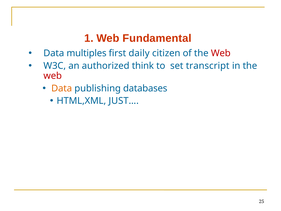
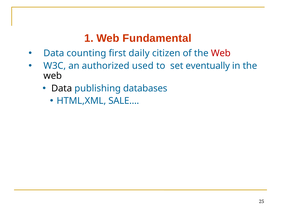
multiples: multiples -> counting
think: think -> used
transcript: transcript -> eventually
web at (53, 76) colour: red -> black
Data at (62, 88) colour: orange -> black
JUST…: JUST… -> SALE…
